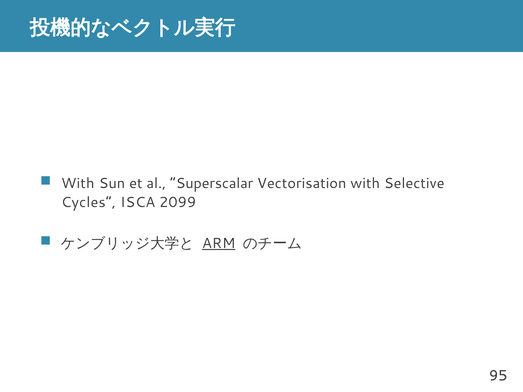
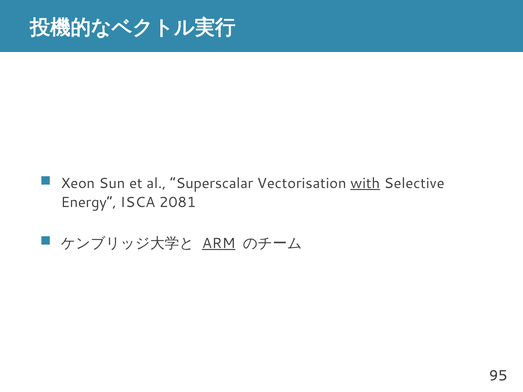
With at (78, 183): With -> Xeon
with at (365, 183) underline: none -> present
Cycles: Cycles -> Energy
2099: 2099 -> 2081
